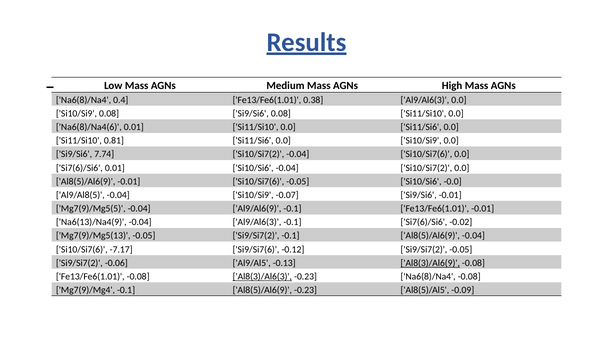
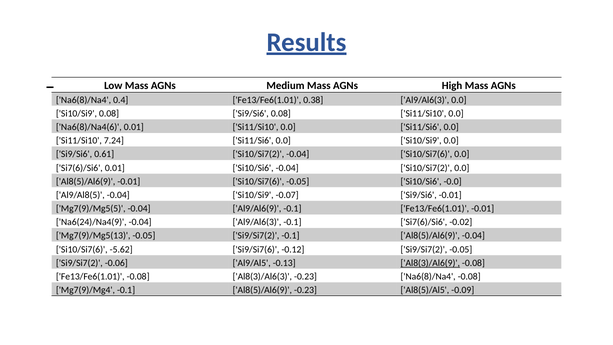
0.81: 0.81 -> 7.24
7.74: 7.74 -> 0.61
Na6(13)/Na4(9: Na6(13)/Na4(9 -> Na6(24)/Na4(9
-7.17: -7.17 -> -5.62
Al8(3)/Al6(3 underline: present -> none
